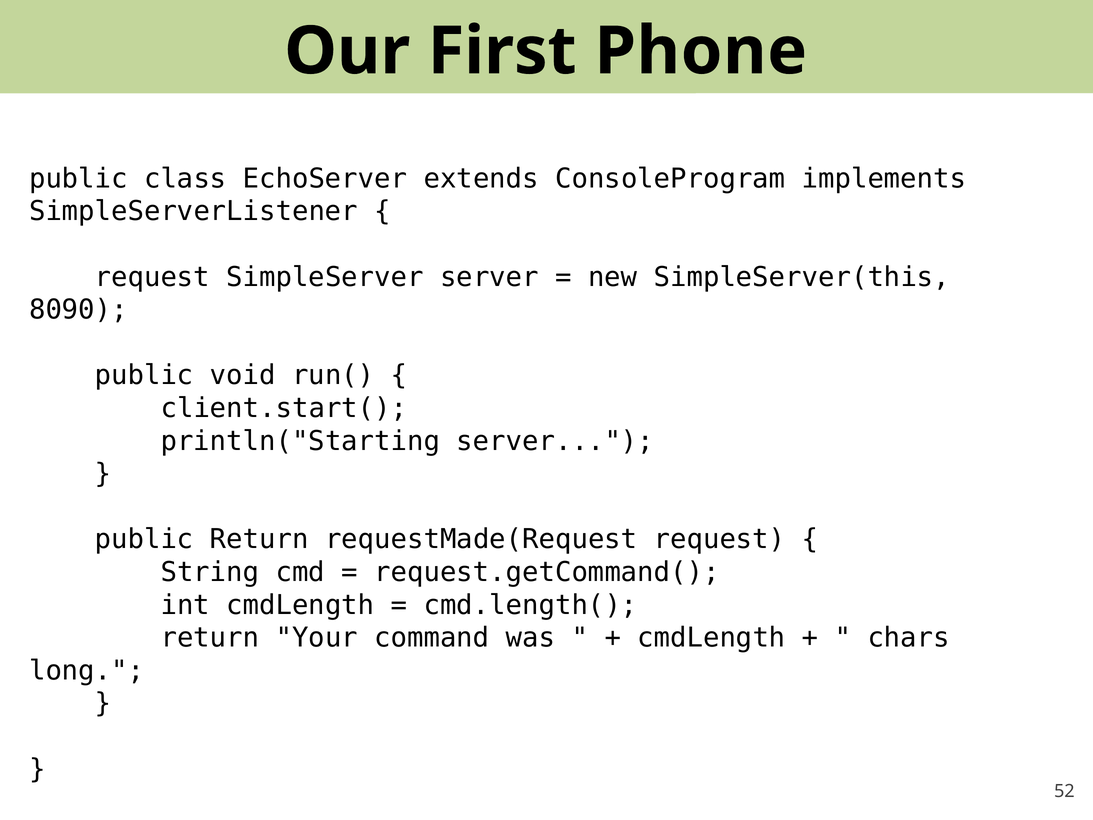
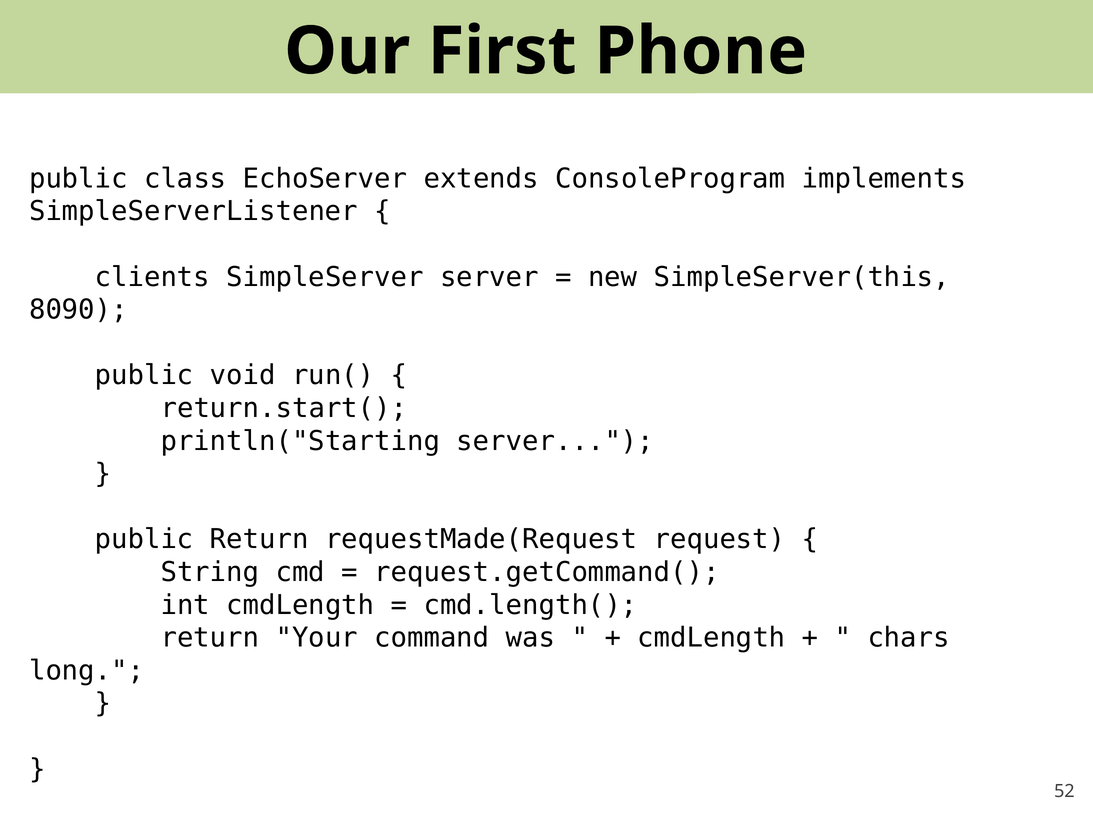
request at (152, 277): request -> clients
client.start(: client.start( -> return.start(
